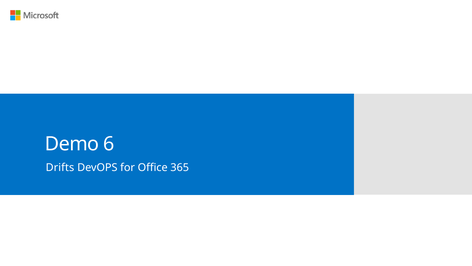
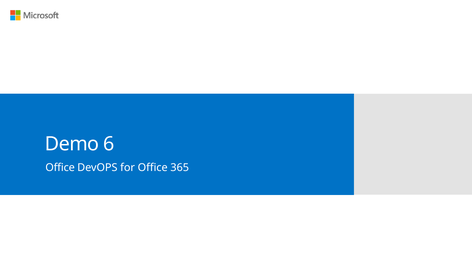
Drifts at (60, 167): Drifts -> Office
